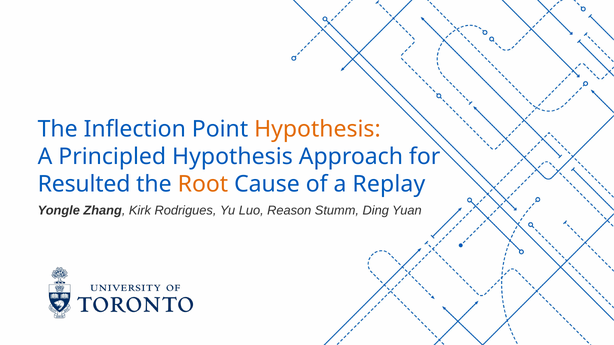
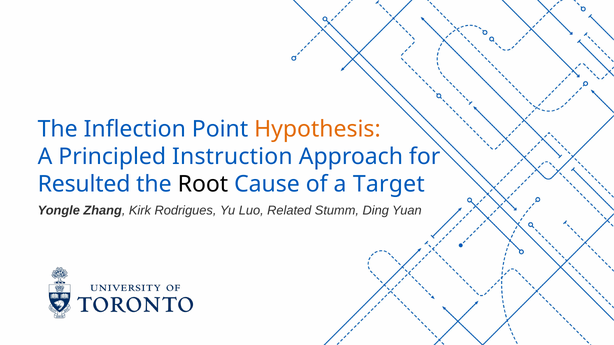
Principled Hypothesis: Hypothesis -> Instruction
Root colour: orange -> black
Replay: Replay -> Target
Reason: Reason -> Related
